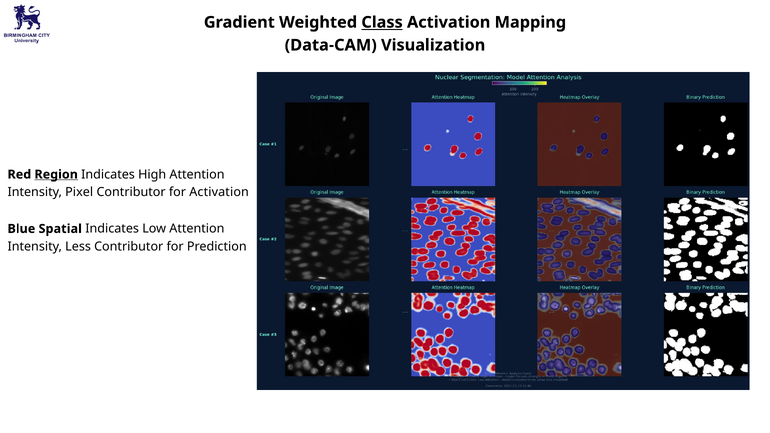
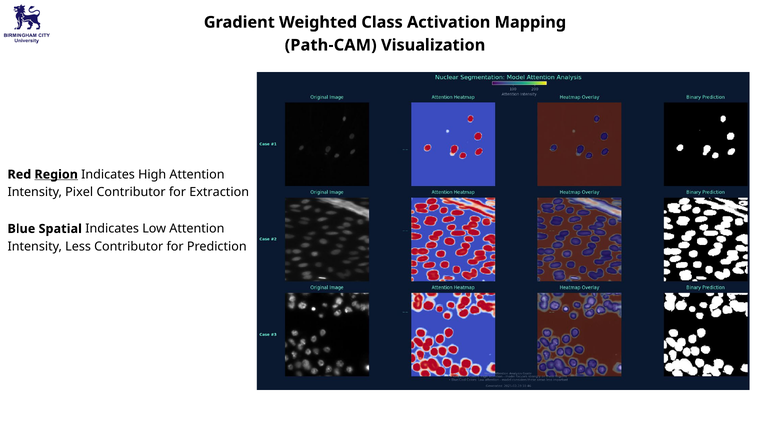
Class underline: present -> none
Data-CAM: Data-CAM -> Path-CAM
for Activation: Activation -> Extraction
